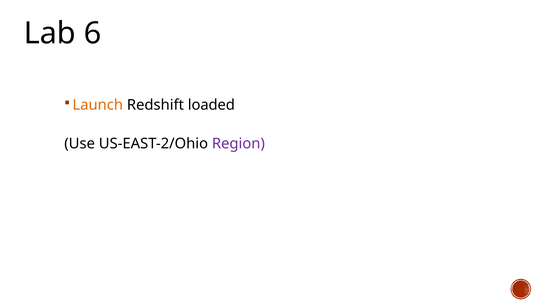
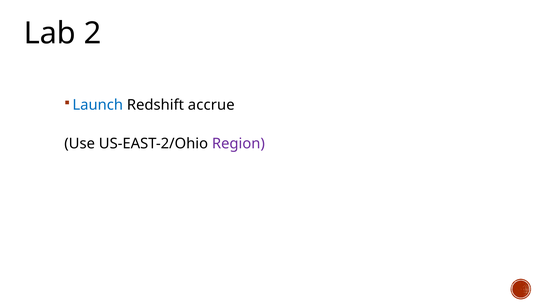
6: 6 -> 2
Launch colour: orange -> blue
loaded: loaded -> accrue
